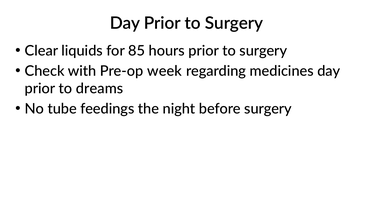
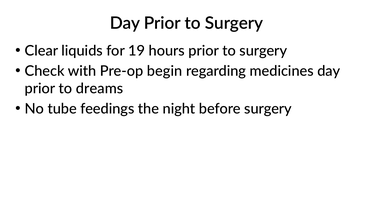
85: 85 -> 19
week: week -> begin
